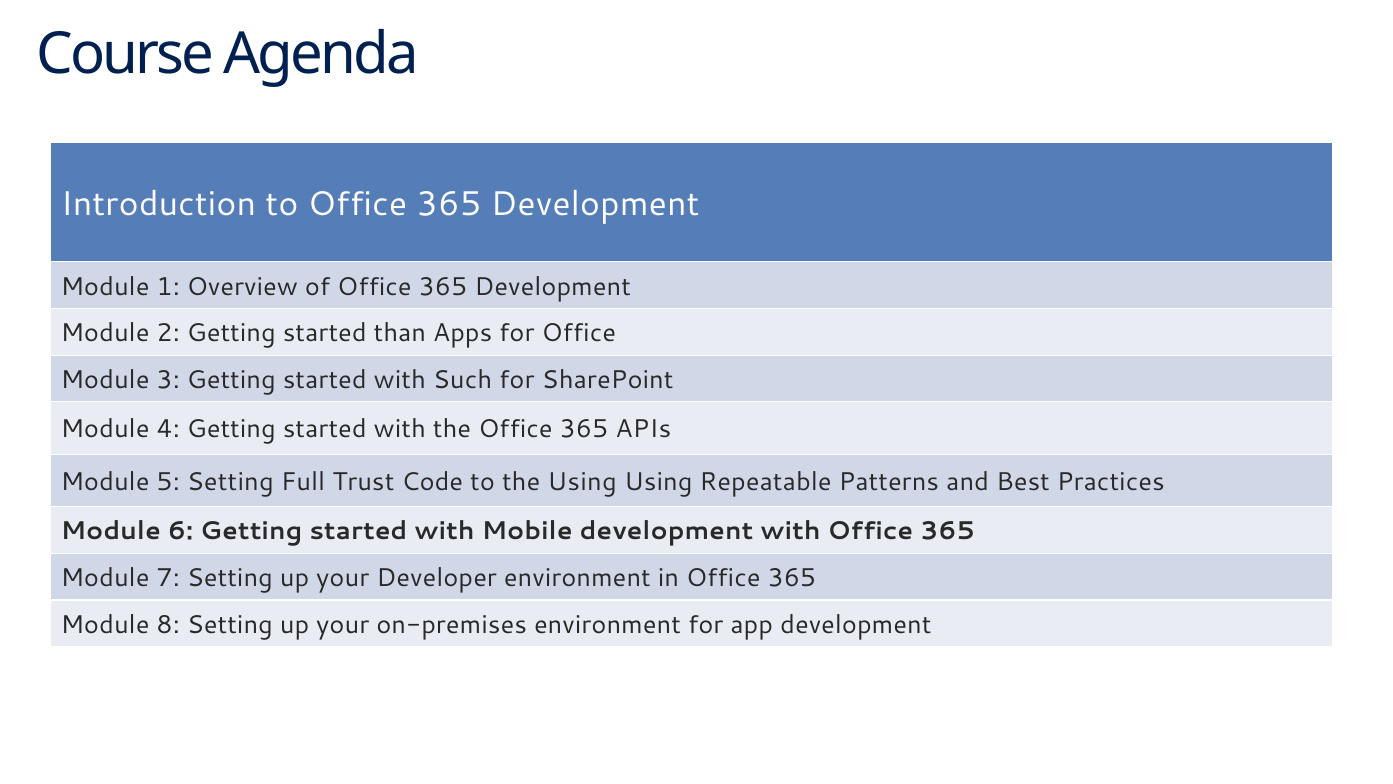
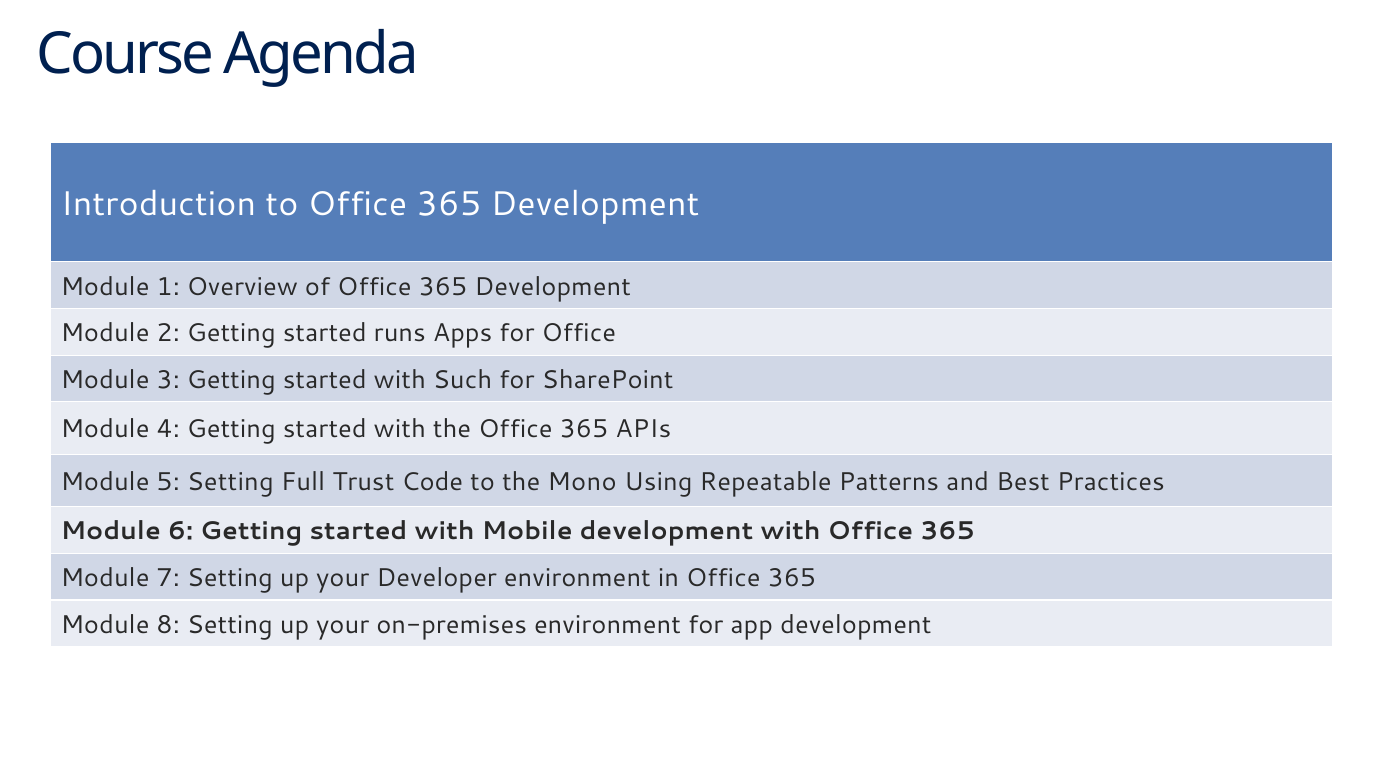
than: than -> runs
the Using: Using -> Mono
